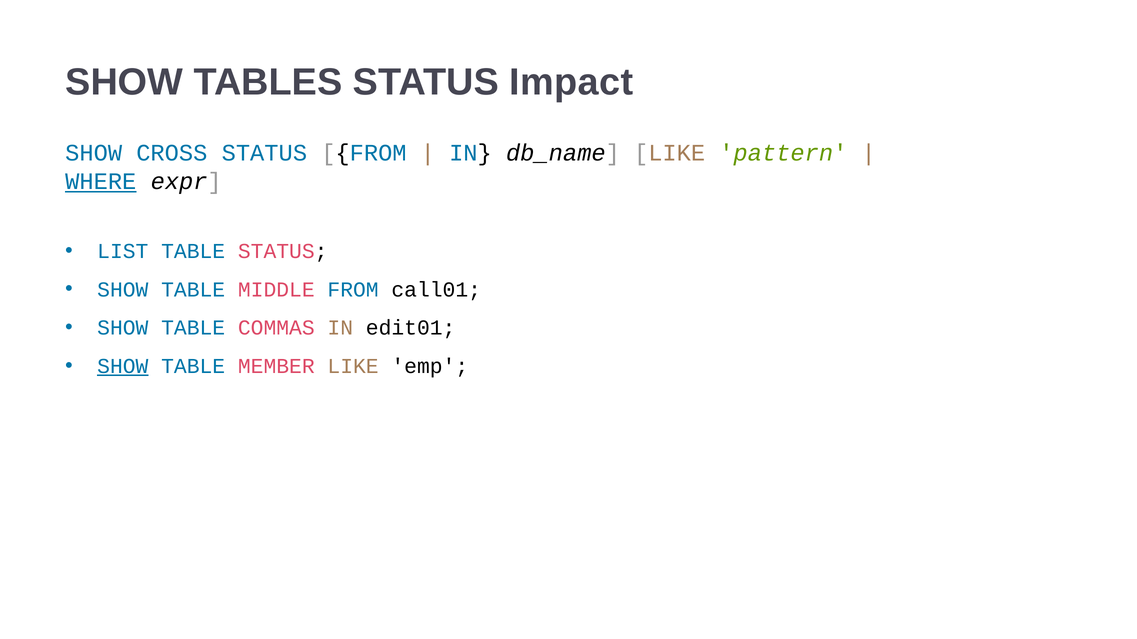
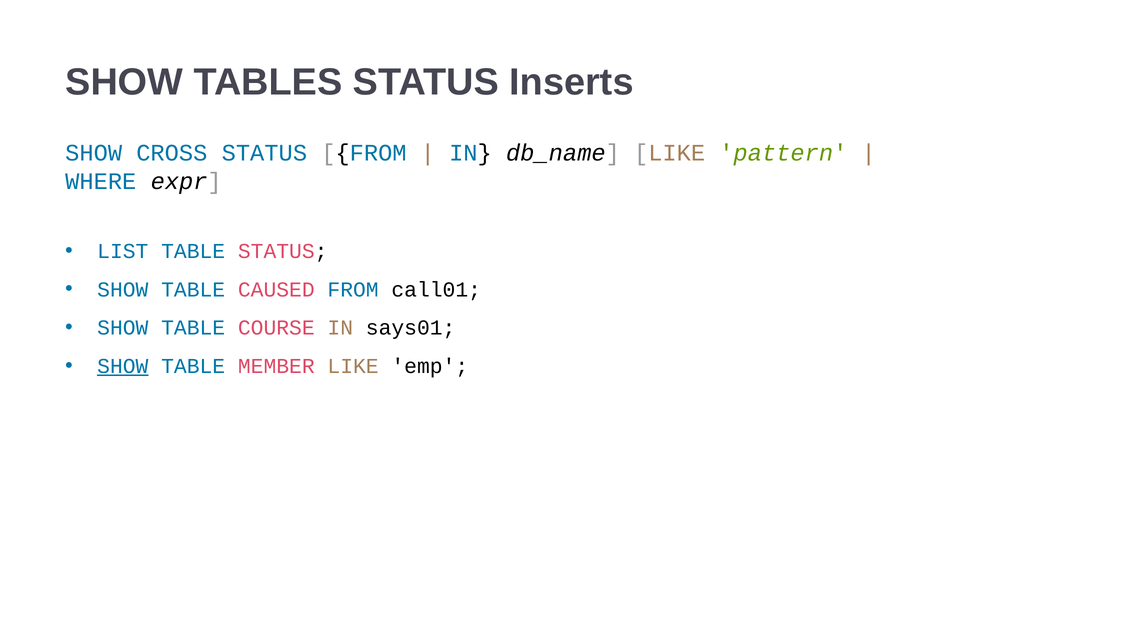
Impact: Impact -> Inserts
WHERE underline: present -> none
MIDDLE: MIDDLE -> CAUSED
COMMAS: COMMAS -> COURSE
edit01: edit01 -> says01
